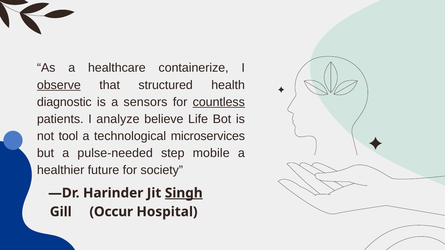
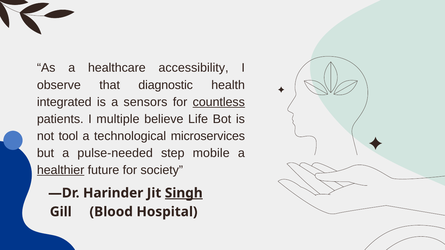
containerize: containerize -> accessibility
observe underline: present -> none
structured: structured -> diagnostic
diagnostic: diagnostic -> integrated
analyze: analyze -> multiple
healthier underline: none -> present
Occur: Occur -> Blood
